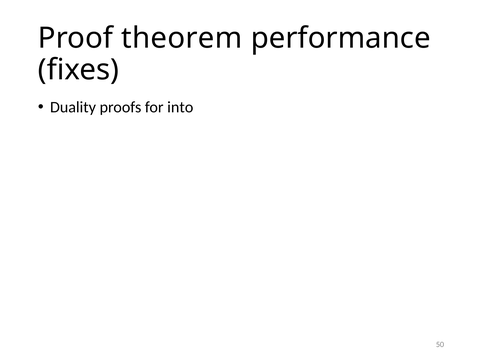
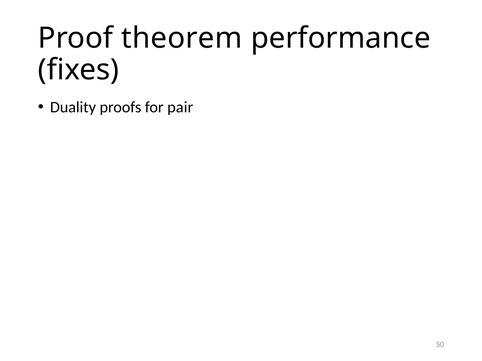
into: into -> pair
